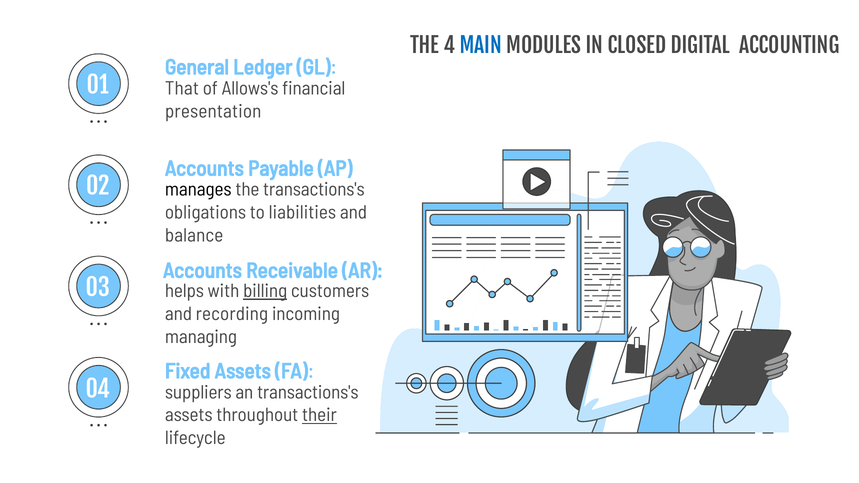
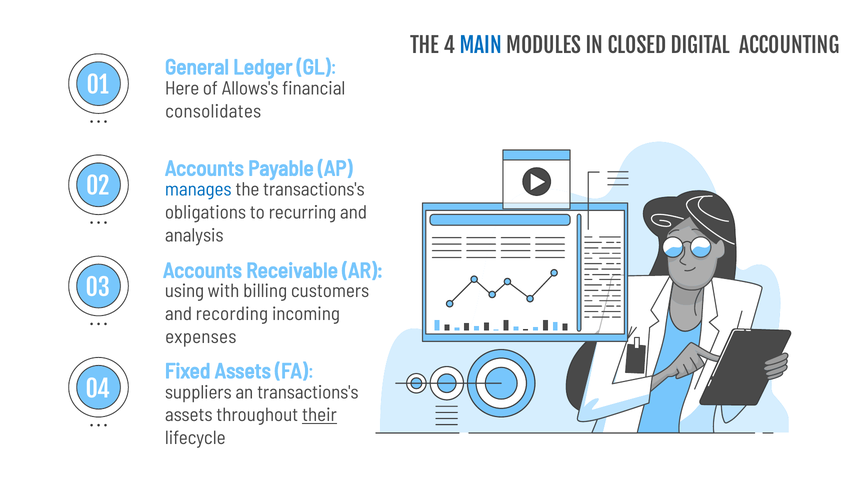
That: That -> Here
presentation: presentation -> consolidates
manages colour: black -> blue
liabilities: liabilities -> recurring
balance: balance -> analysis
helps: helps -> using
billing underline: present -> none
managing: managing -> expenses
